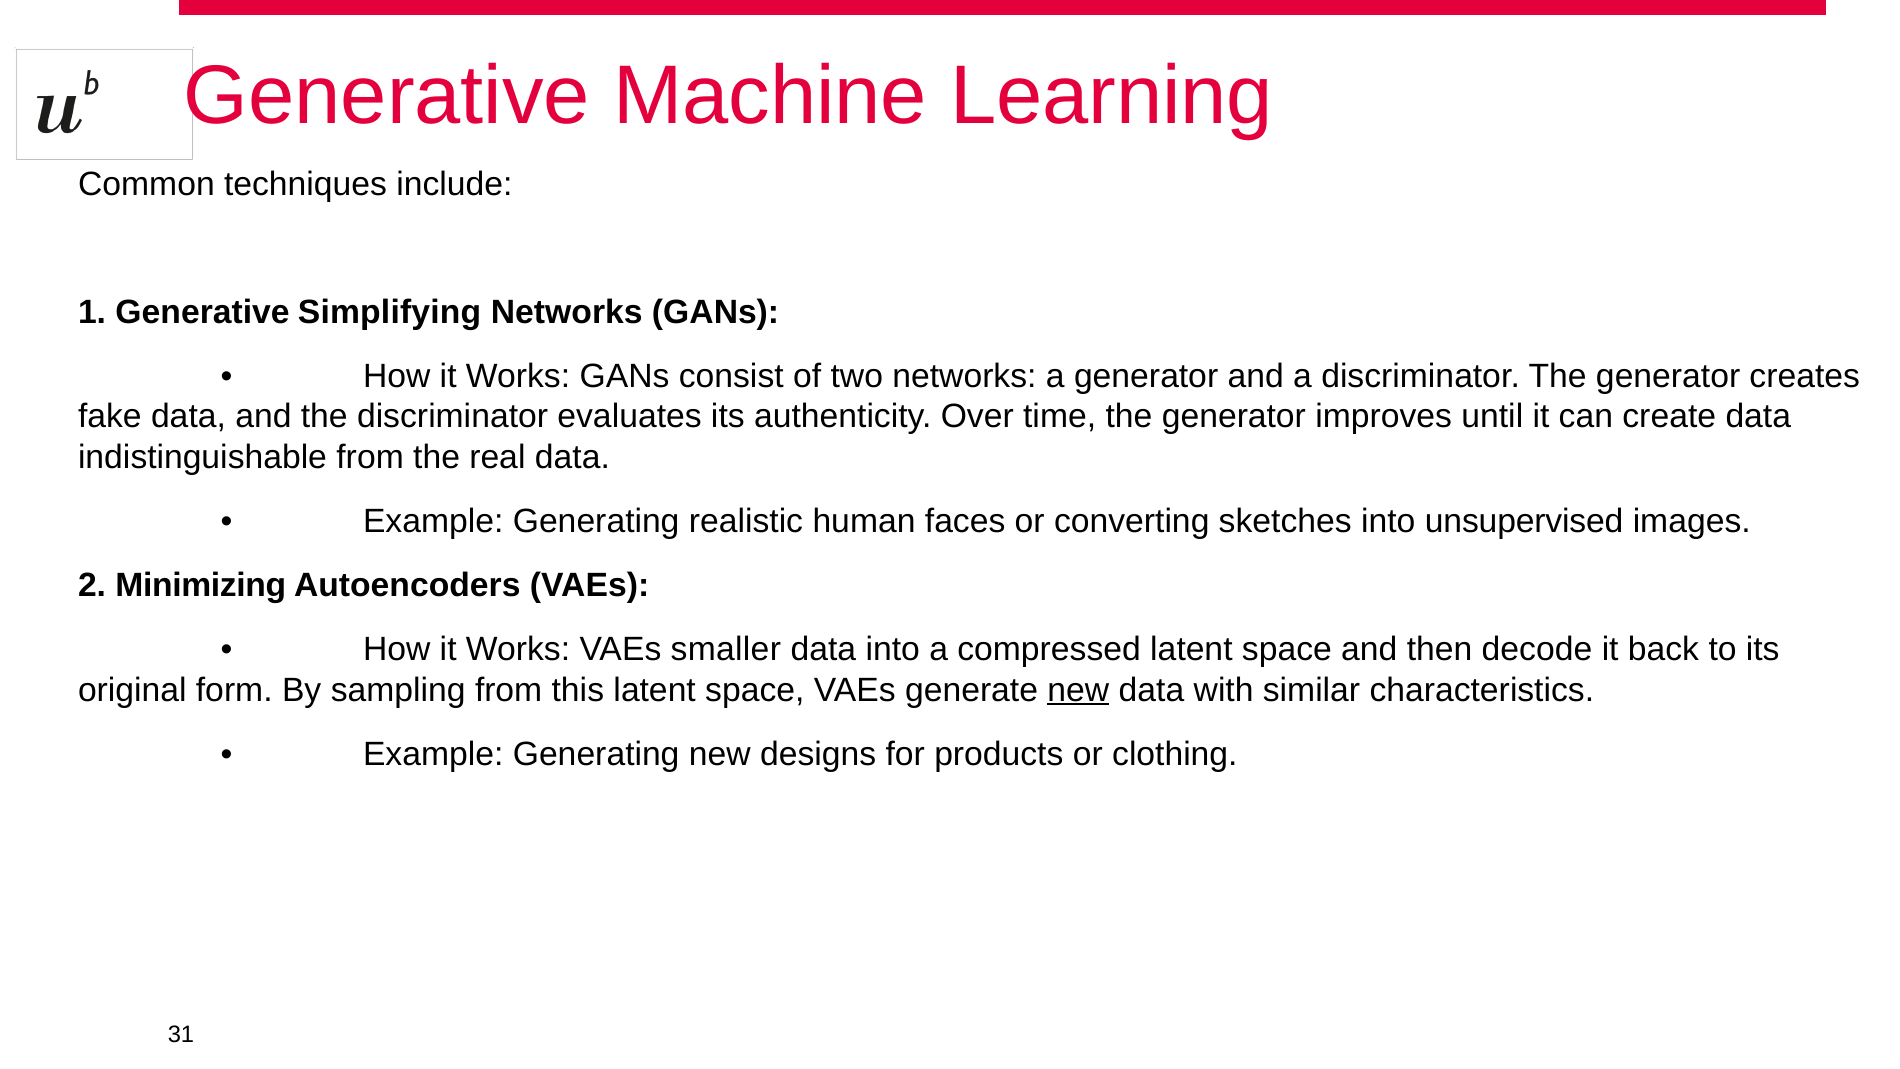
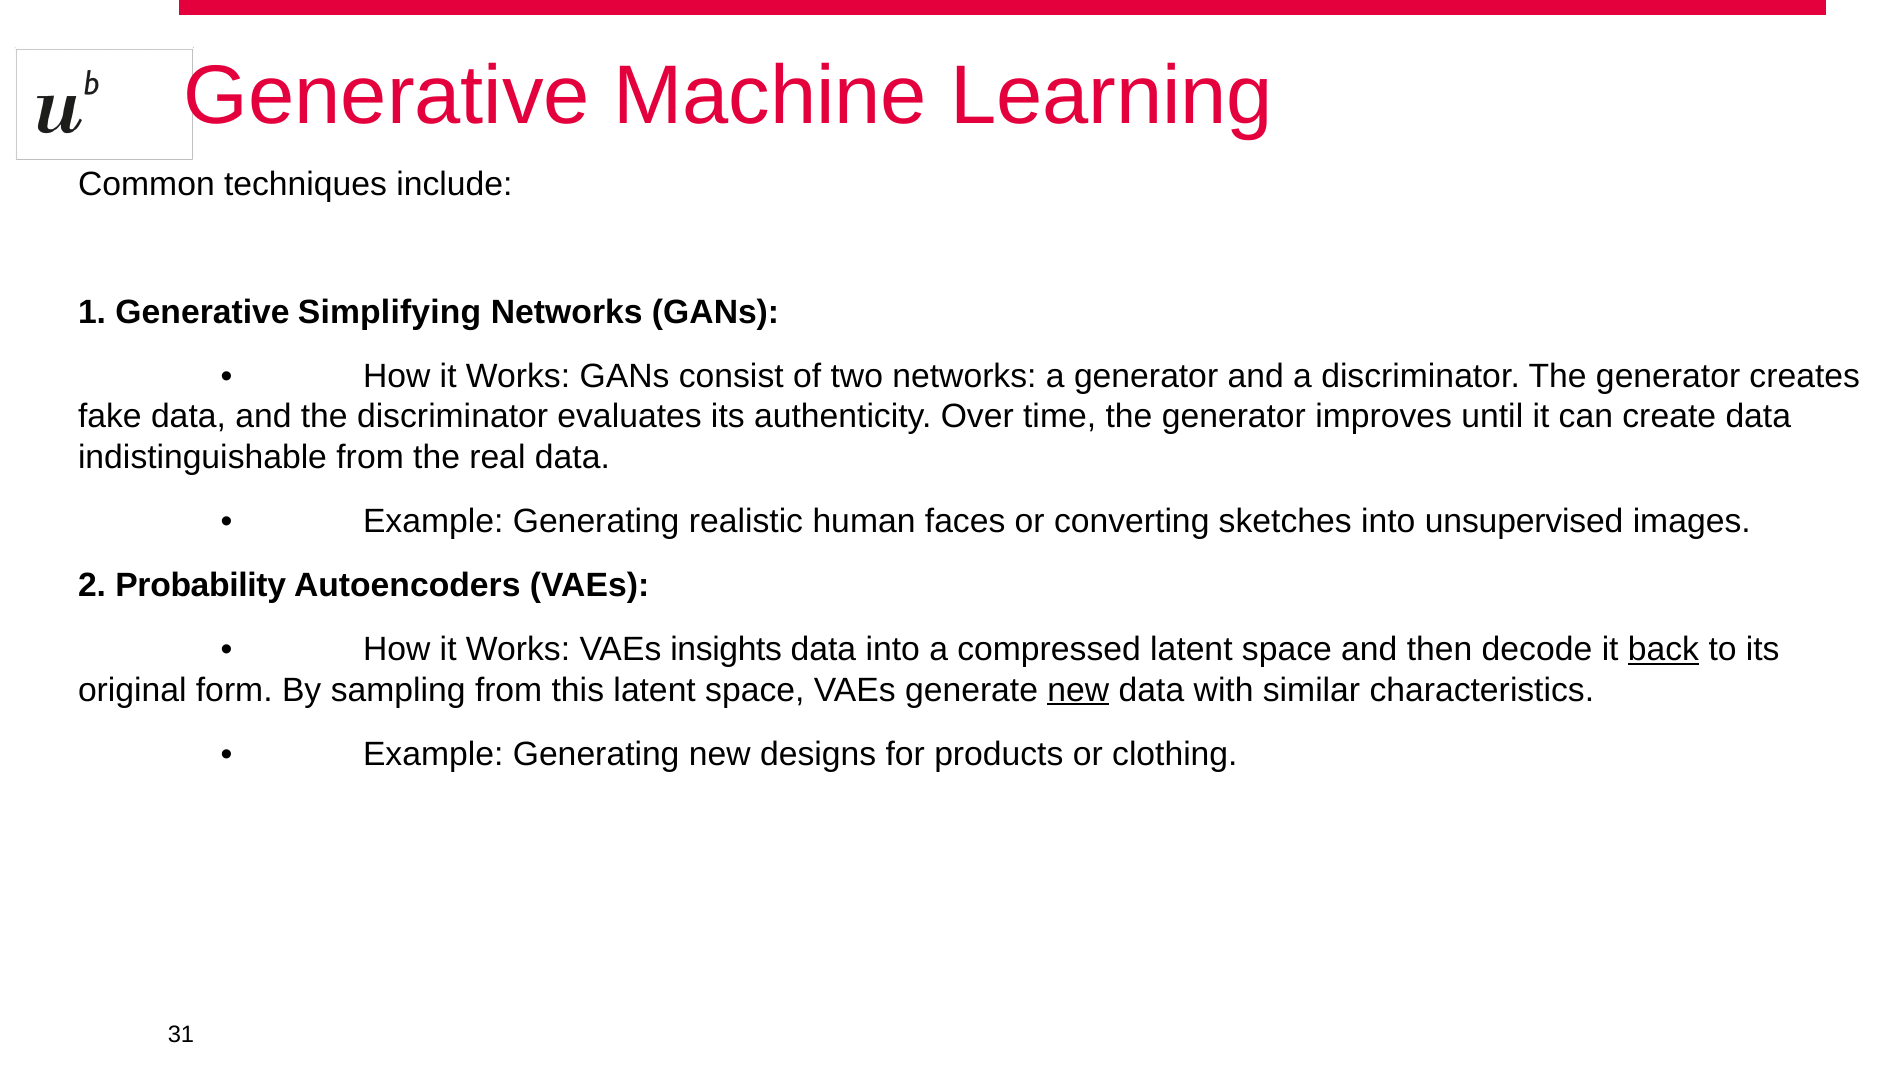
Minimizing: Minimizing -> Probability
smaller: smaller -> insights
back underline: none -> present
